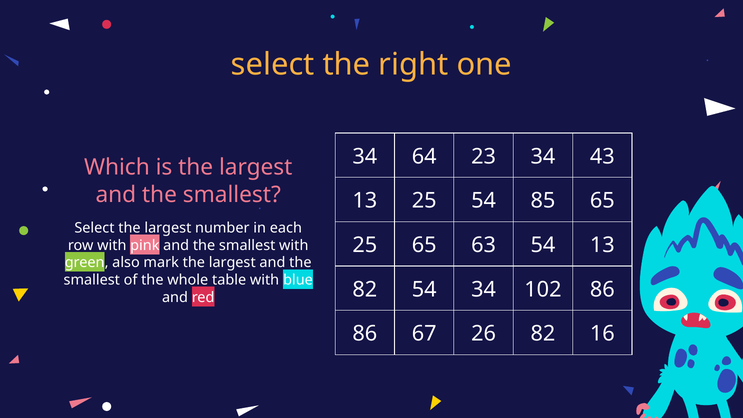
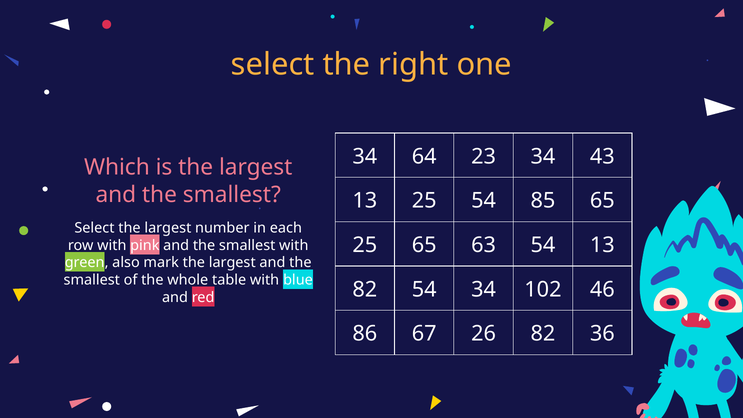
102 86: 86 -> 46
16: 16 -> 36
